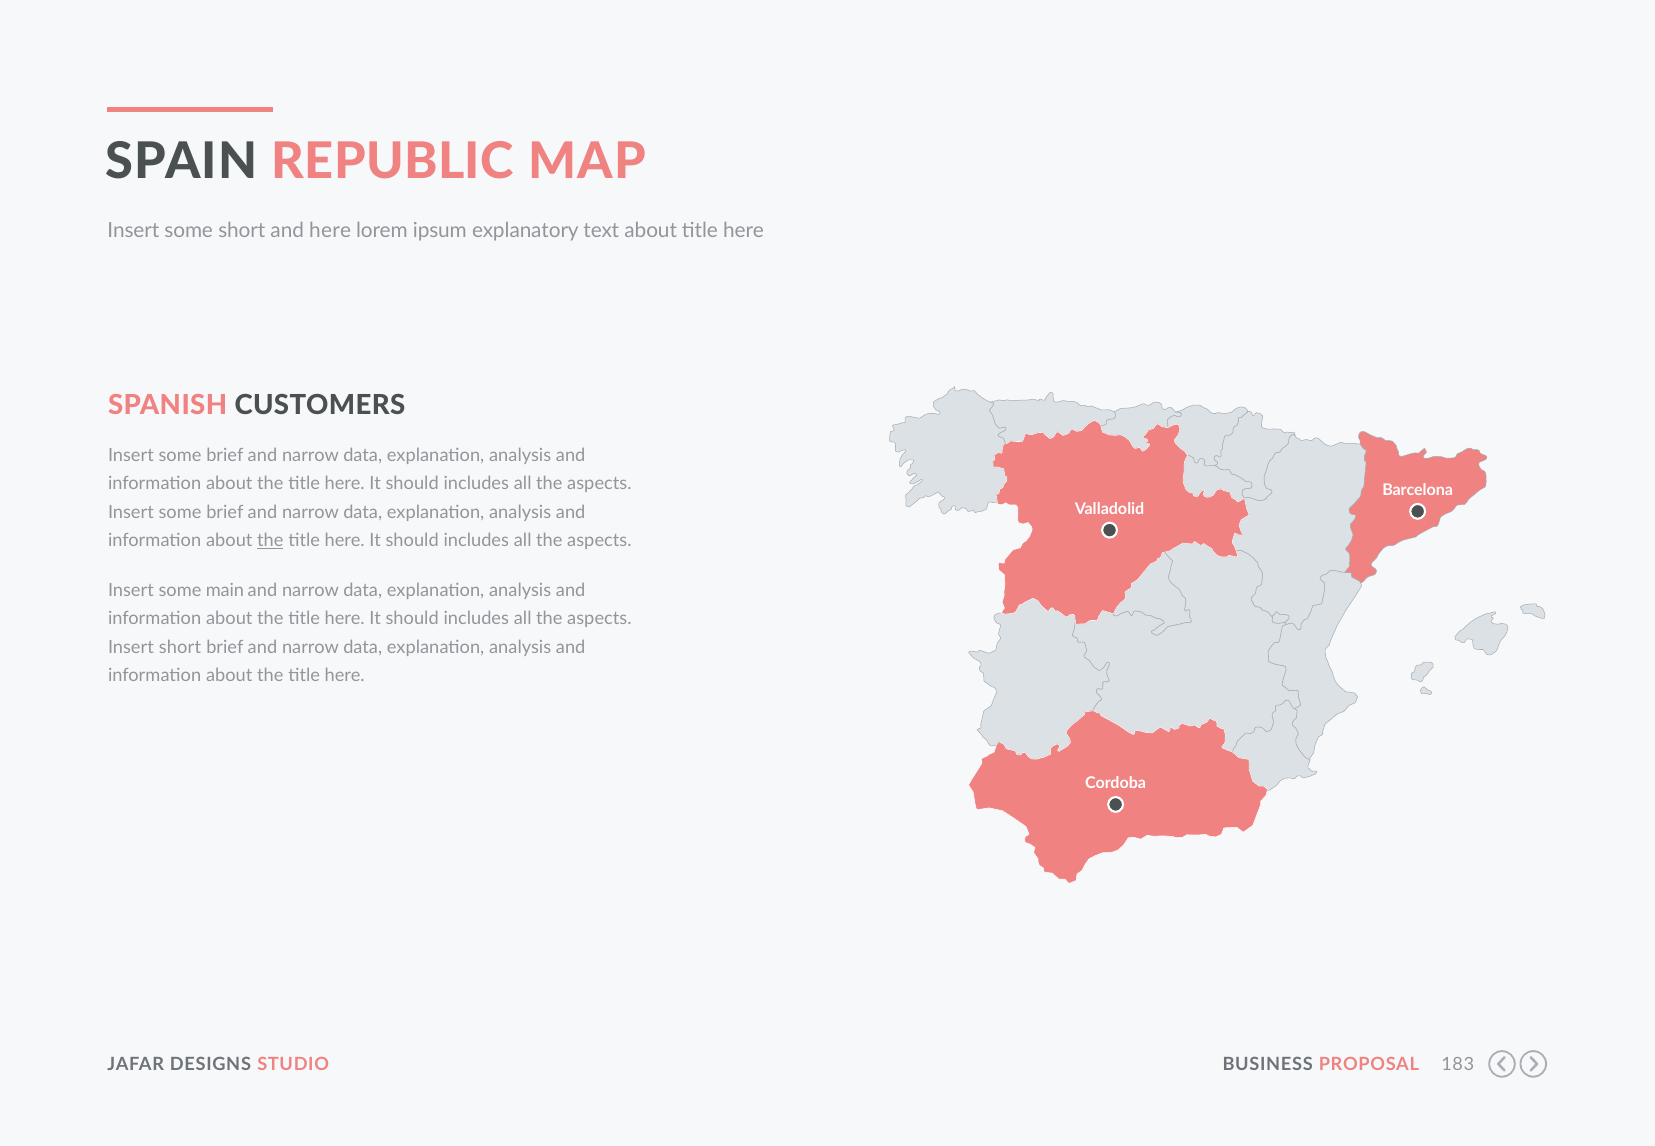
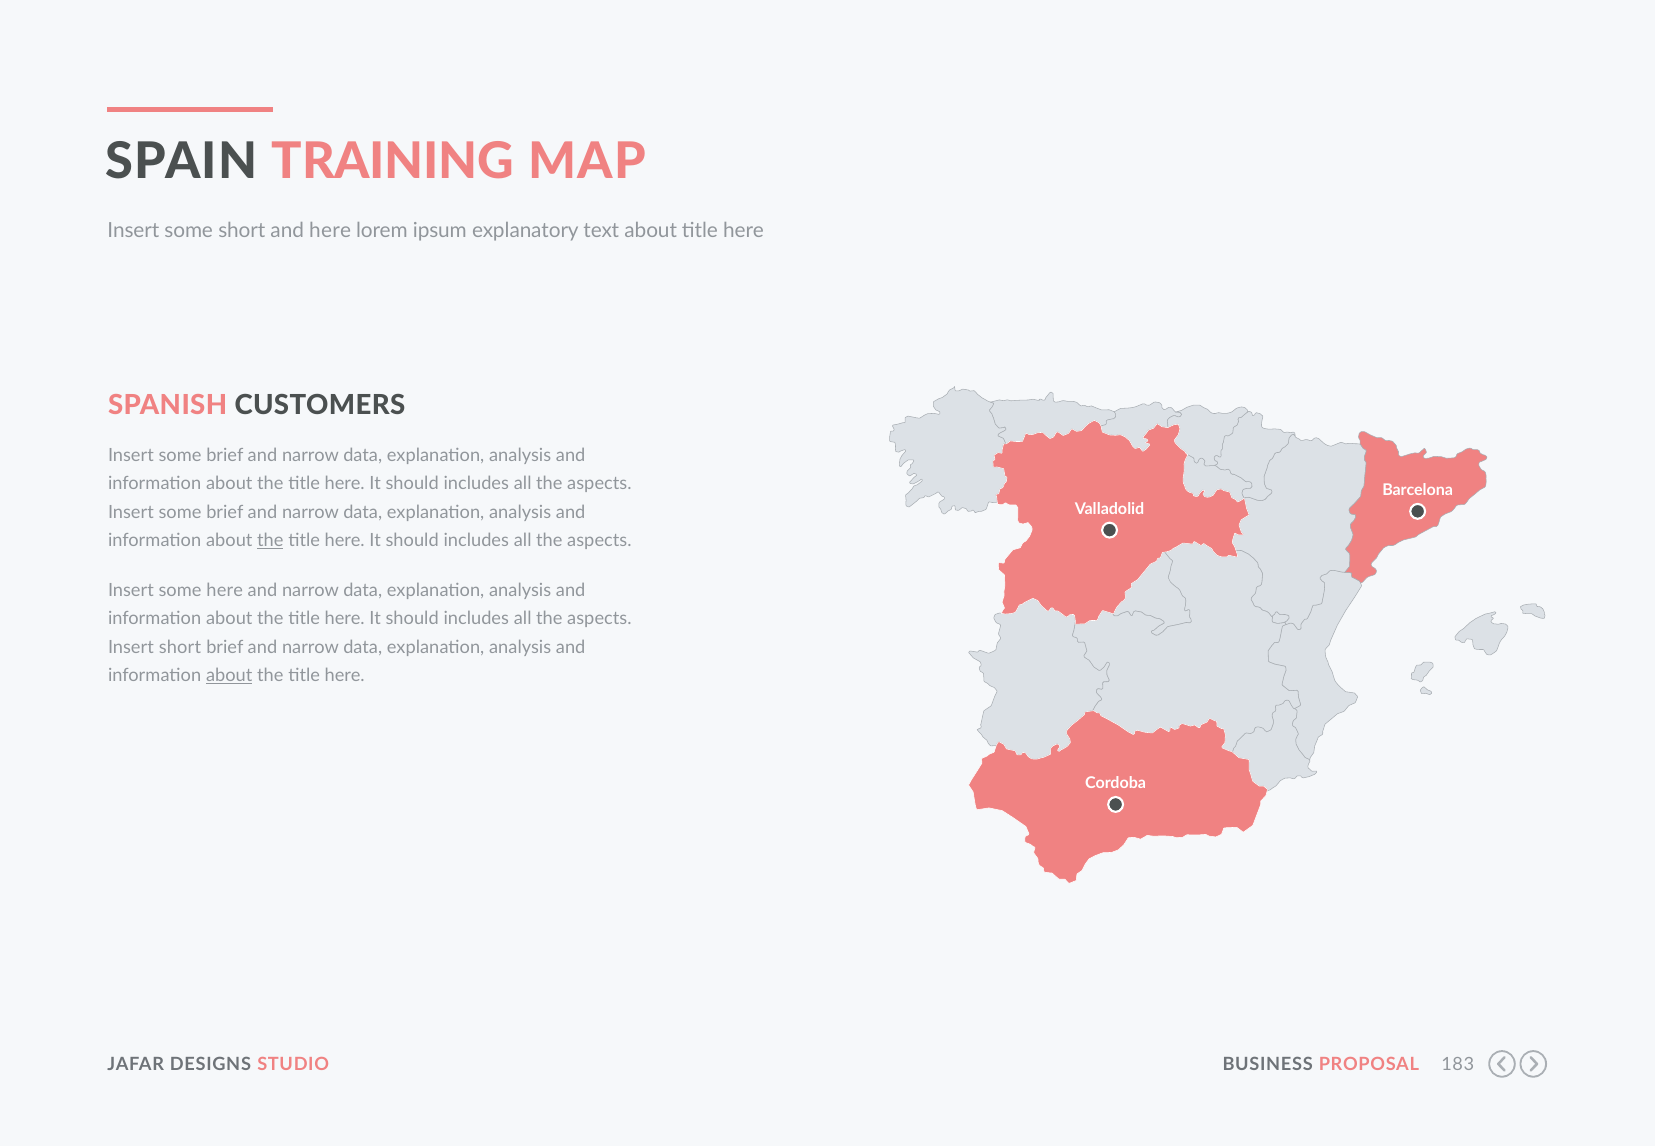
REPUBLIC: REPUBLIC -> TRAINING
some main: main -> here
about at (229, 676) underline: none -> present
